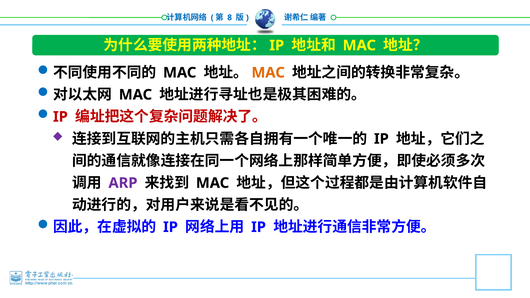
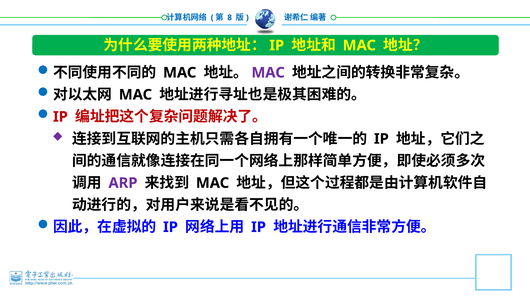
MAC at (268, 73) colour: orange -> purple
